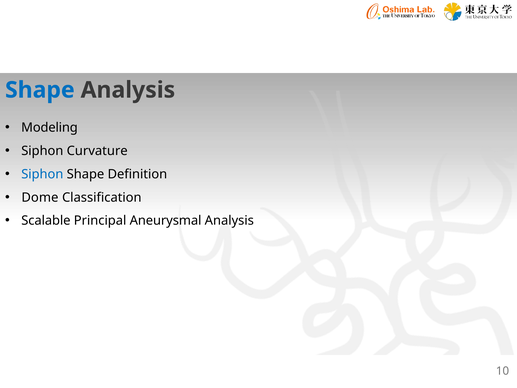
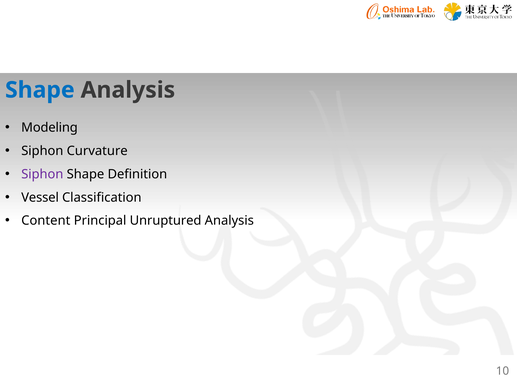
Siphon at (42, 174) colour: blue -> purple
Dome: Dome -> Vessel
Scalable: Scalable -> Content
Aneurysmal: Aneurysmal -> Unruptured
